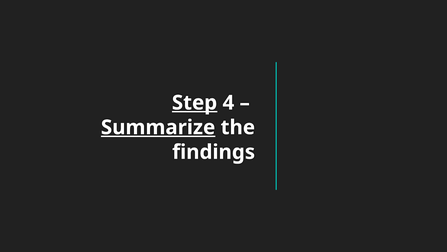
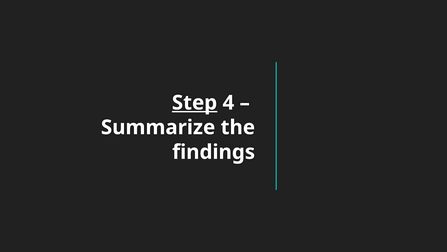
Summarize underline: present -> none
